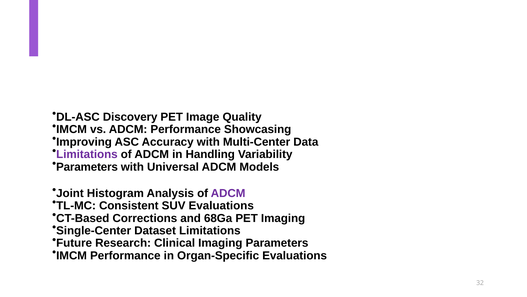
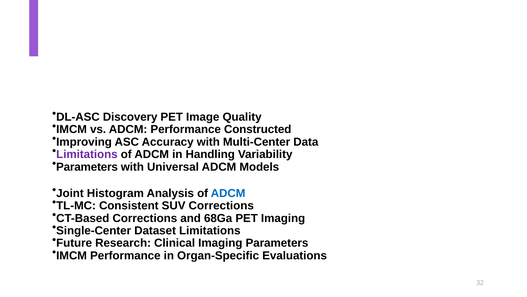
Showcasing: Showcasing -> Constructed
ADCM at (228, 193) colour: purple -> blue
SUV Evaluations: Evaluations -> Corrections
